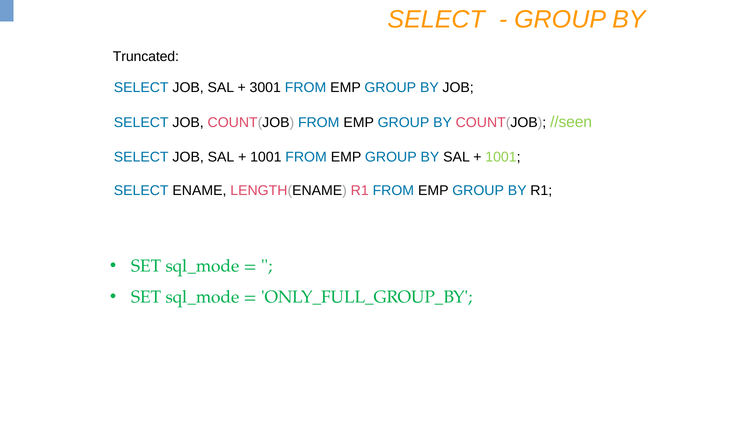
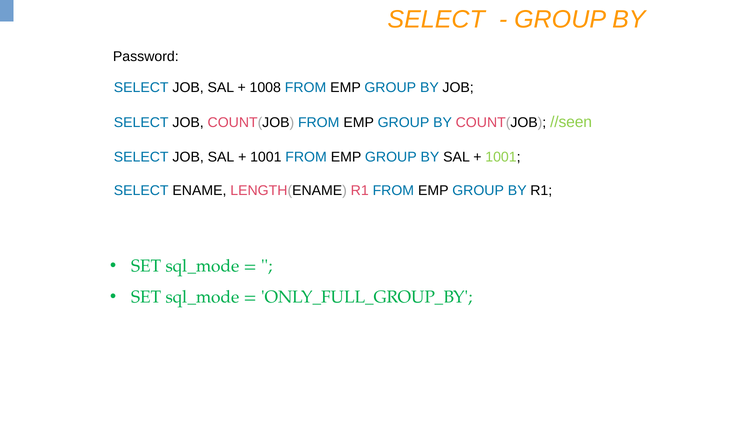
Truncated: Truncated -> Password
3001: 3001 -> 1008
